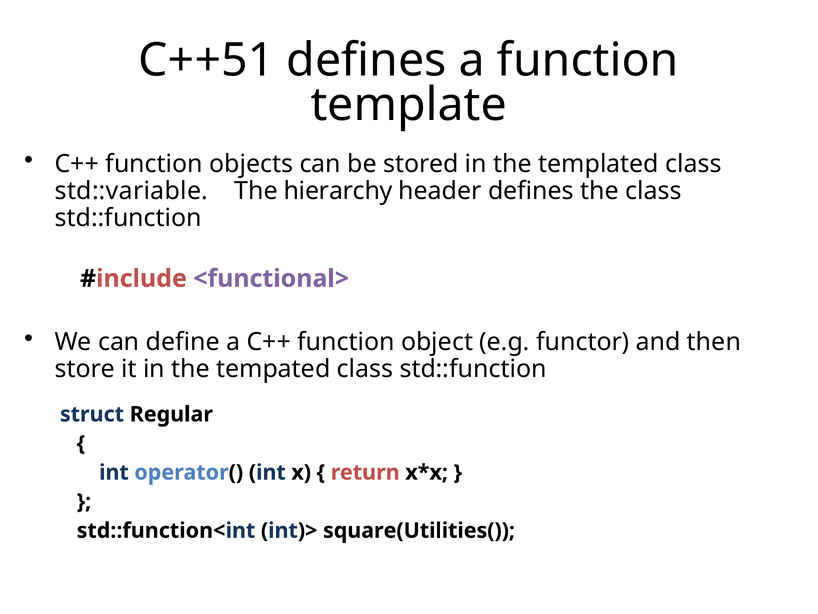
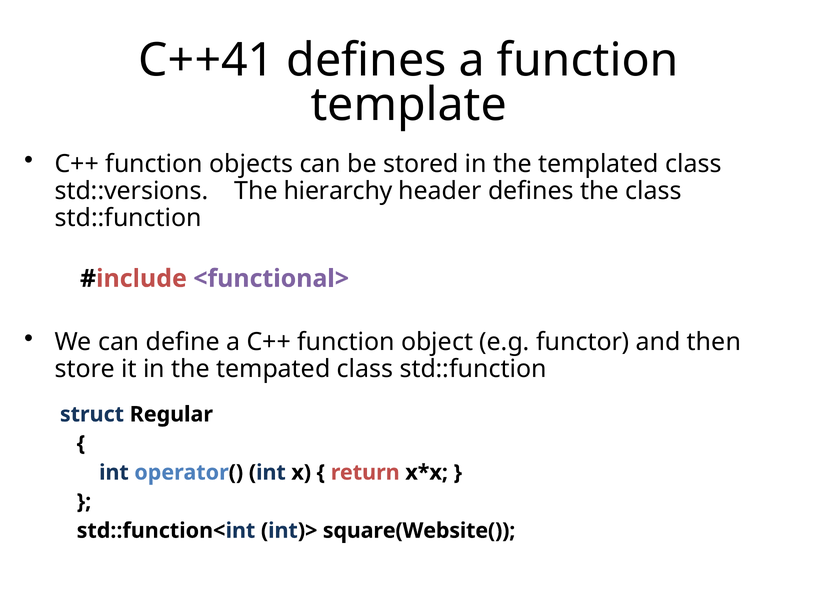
C++51: C++51 -> C++41
std::variable: std::variable -> std::versions
square(Utilities(: square(Utilities( -> square(Website(
